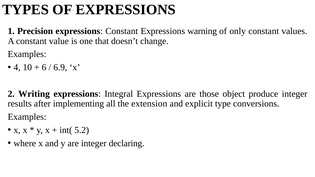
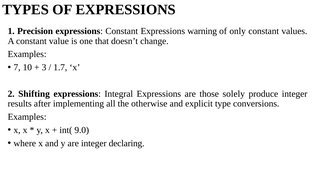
4: 4 -> 7
6: 6 -> 3
6.9: 6.9 -> 1.7
Writing: Writing -> Shifting
object: object -> solely
extension: extension -> otherwise
5.2: 5.2 -> 9.0
